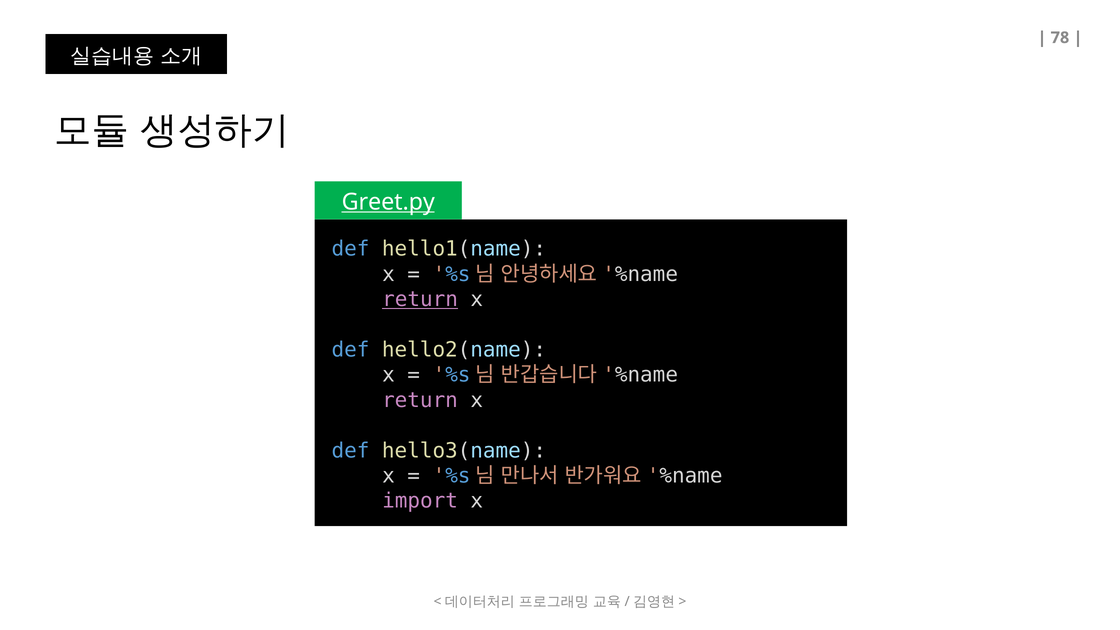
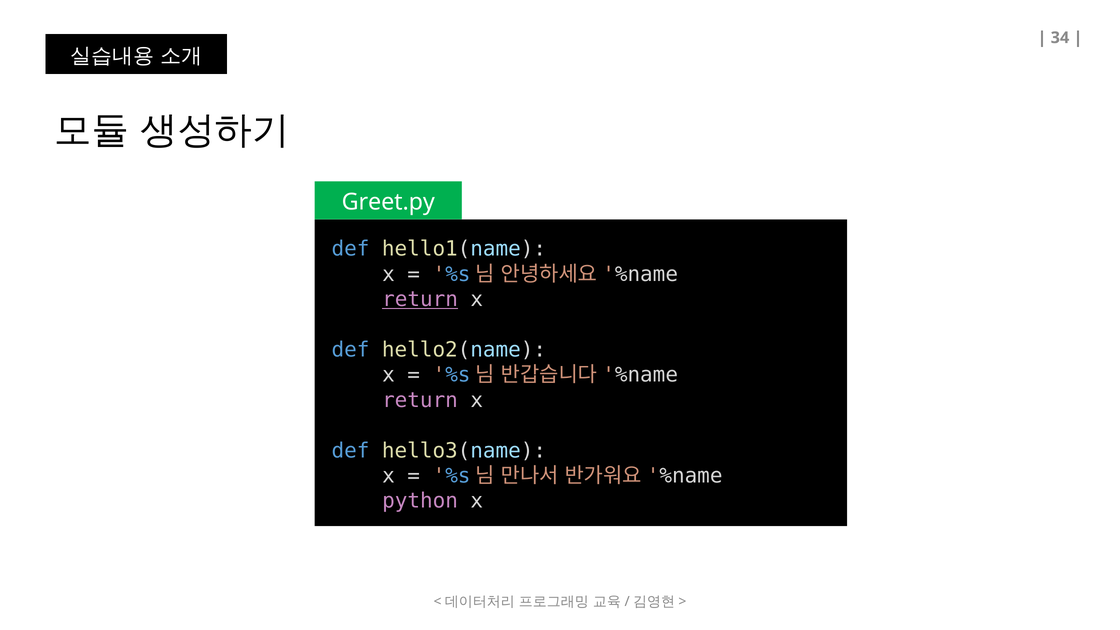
78: 78 -> 34
Greet.py underline: present -> none
import: import -> python
